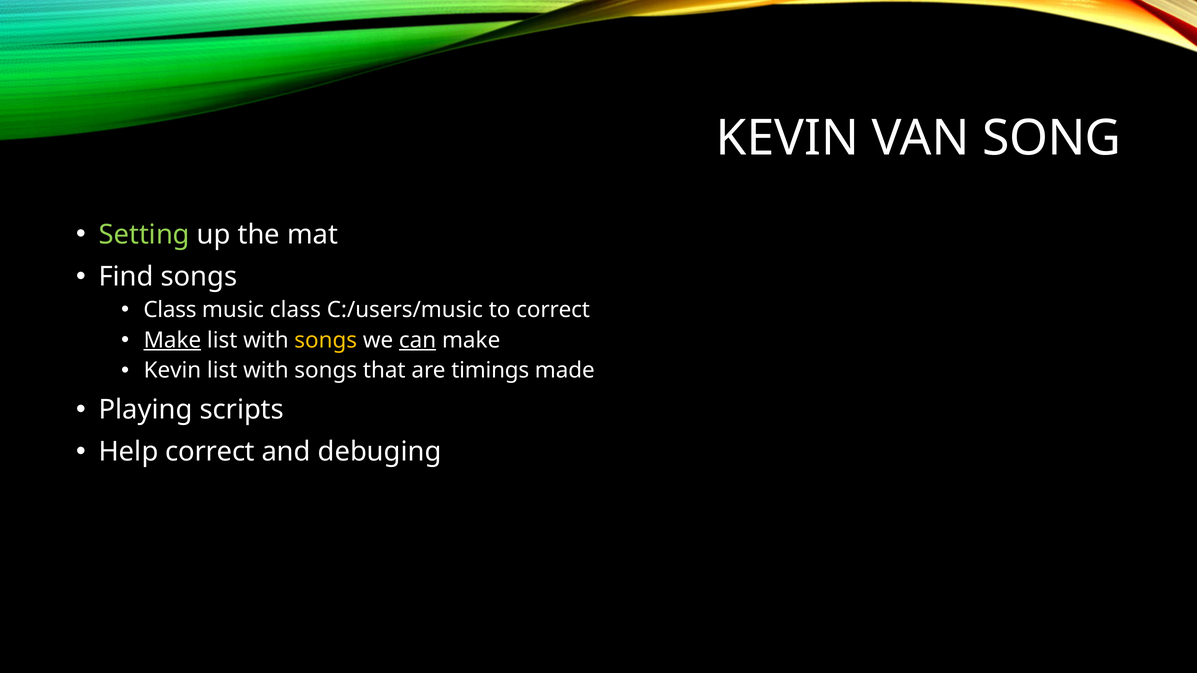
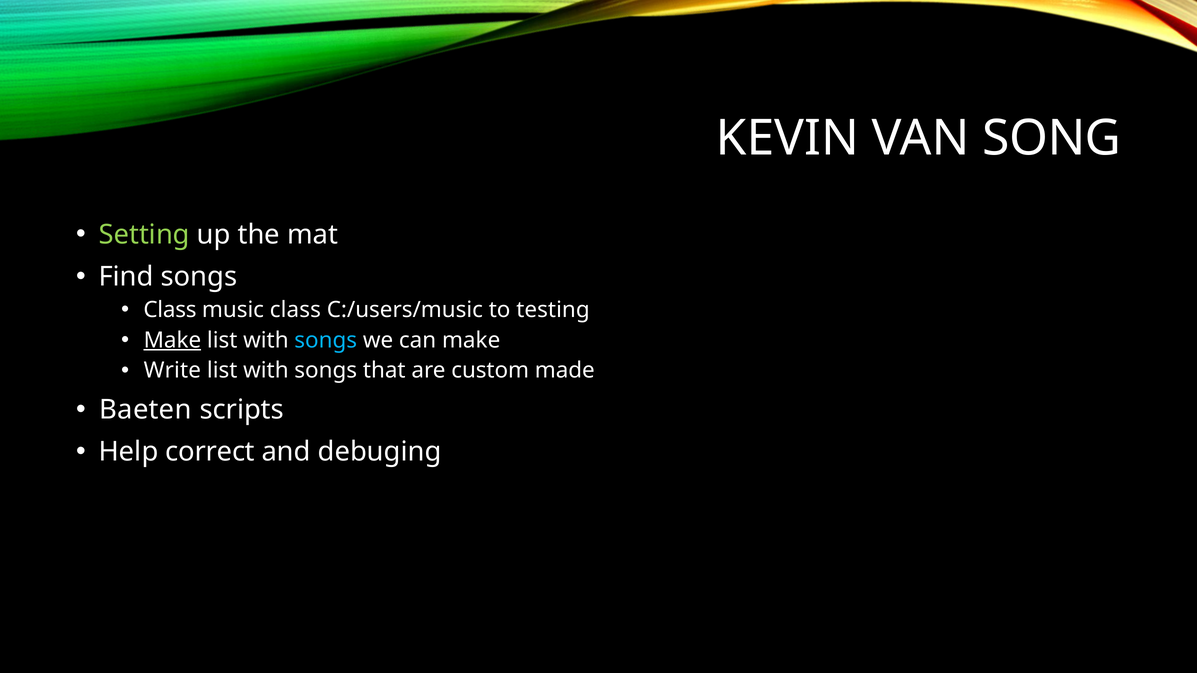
to correct: correct -> testing
songs at (326, 340) colour: yellow -> light blue
can underline: present -> none
Kevin at (172, 371): Kevin -> Write
timings: timings -> custom
Playing: Playing -> Baeten
